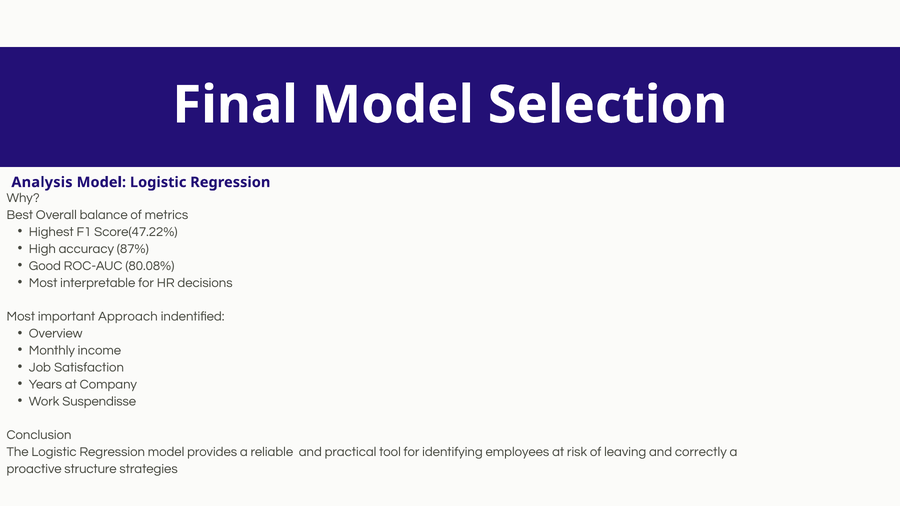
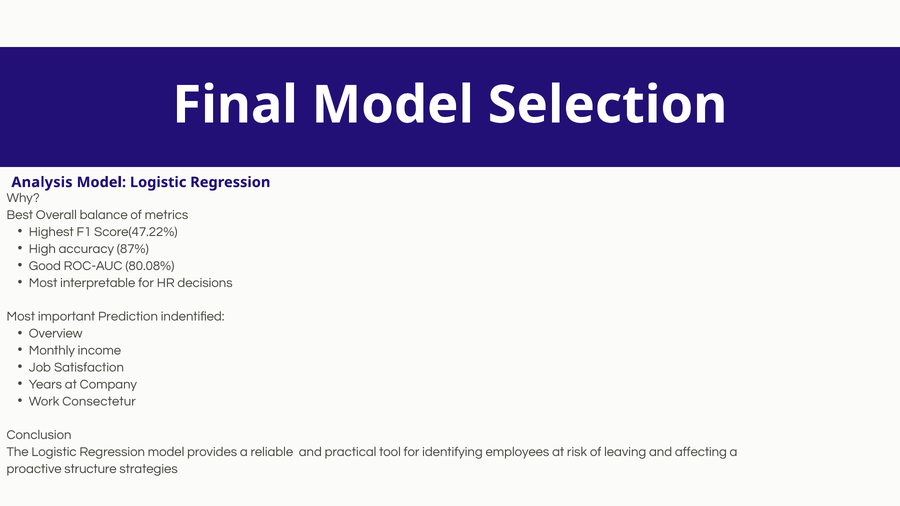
Approach: Approach -> Prediction
Suspendisse: Suspendisse -> Consectetur
correctly: correctly -> affecting
